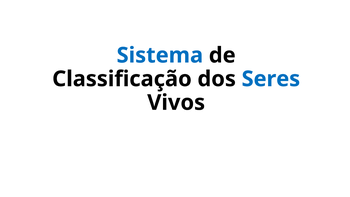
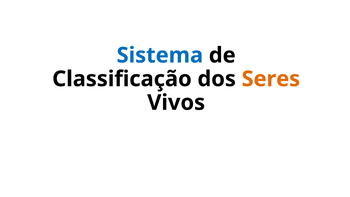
Seres colour: blue -> orange
